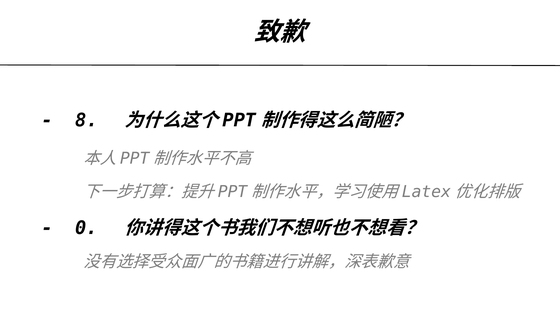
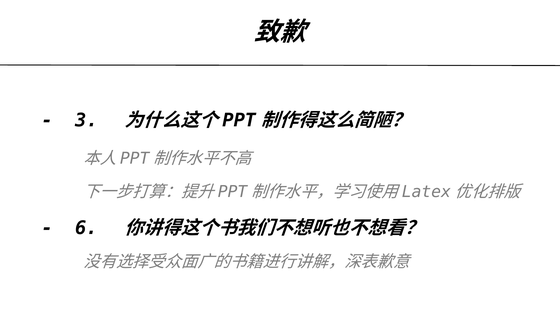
8: 8 -> 3
0: 0 -> 6
